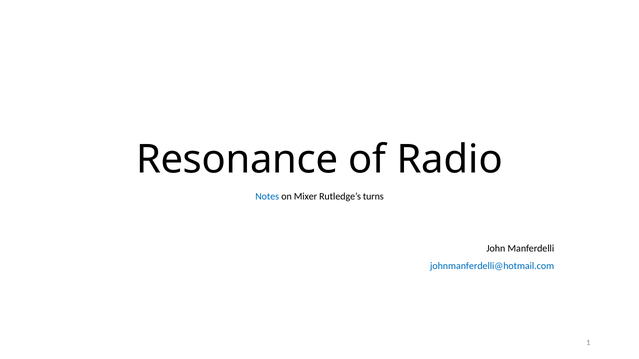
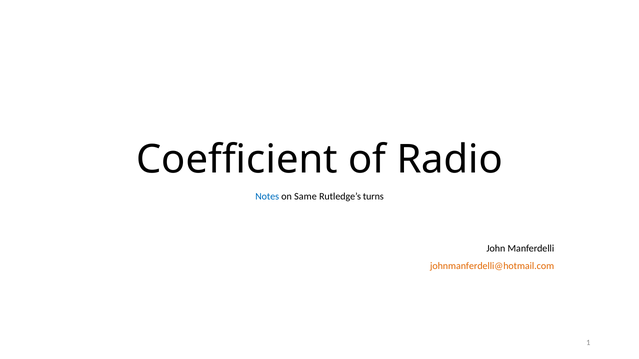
Resonance: Resonance -> Coefficient
Mixer: Mixer -> Same
johnmanferdelli@hotmail.com colour: blue -> orange
